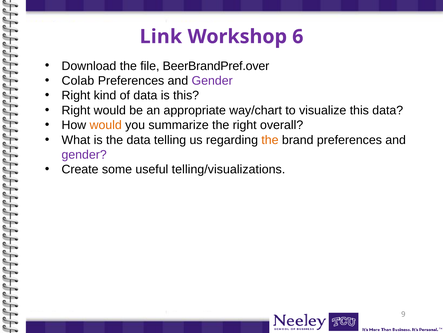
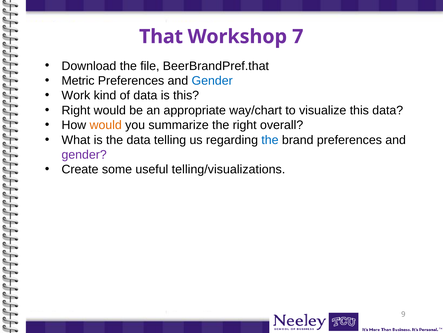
Link: Link -> That
6: 6 -> 7
BeerBrandPref.over: BeerBrandPref.over -> BeerBrandPref.that
Colab: Colab -> Metric
Gender at (212, 81) colour: purple -> blue
Right at (76, 95): Right -> Work
the at (270, 140) colour: orange -> blue
